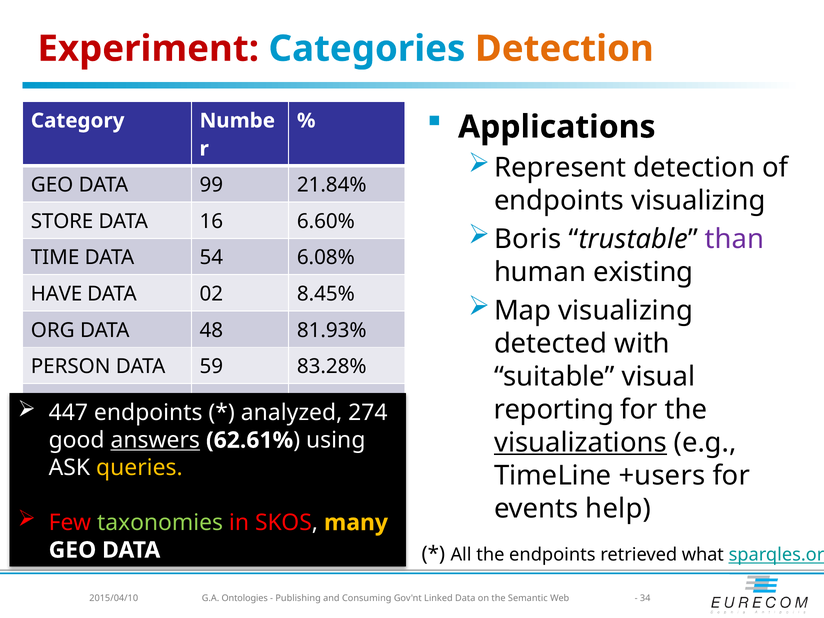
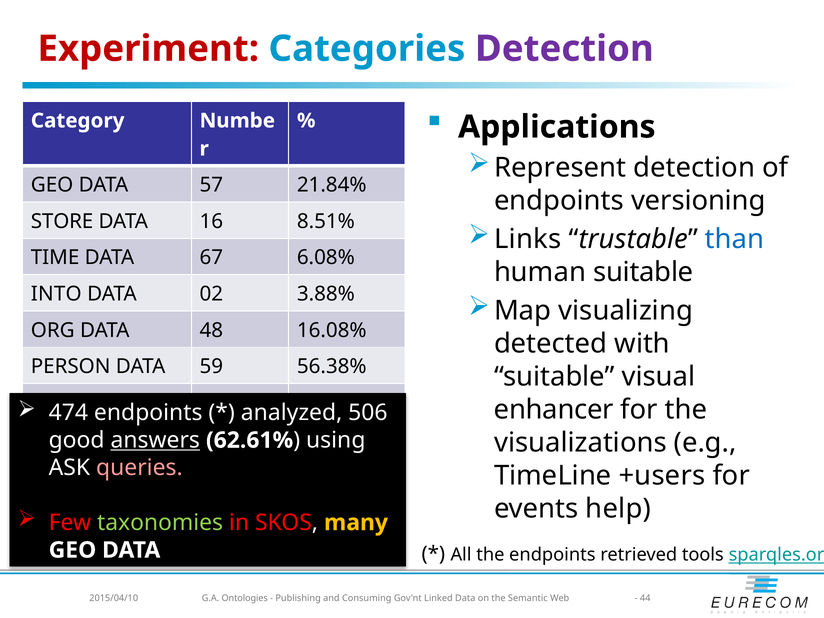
Detection at (564, 49) colour: orange -> purple
99: 99 -> 57
endpoints visualizing: visualizing -> versioning
6.60%: 6.60% -> 8.51%
Boris: Boris -> Links
than colour: purple -> blue
54: 54 -> 67
human existing: existing -> suitable
HAVE: HAVE -> INTO
8.45%: 8.45% -> 3.88%
81.93%: 81.93% -> 16.08%
83.28%: 83.28% -> 56.38%
447: 447 -> 474
274: 274 -> 506
reporting: reporting -> enhancer
visualizations underline: present -> none
queries colour: yellow -> pink
what: what -> tools
34: 34 -> 44
